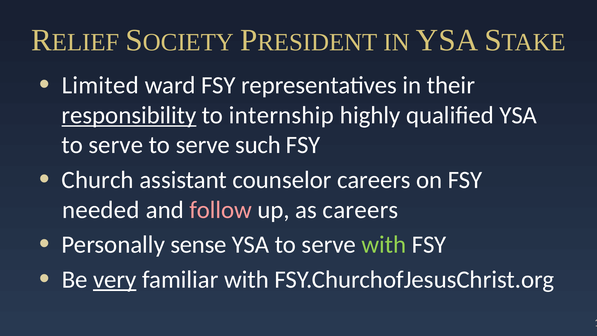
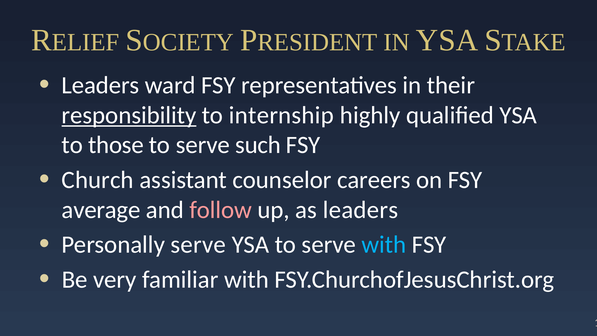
Limited at (100, 85): Limited -> Leaders
serve at (116, 145): serve -> those
needed: needed -> average
as careers: careers -> leaders
Personally sense: sense -> serve
with at (384, 244) colour: light green -> light blue
very underline: present -> none
